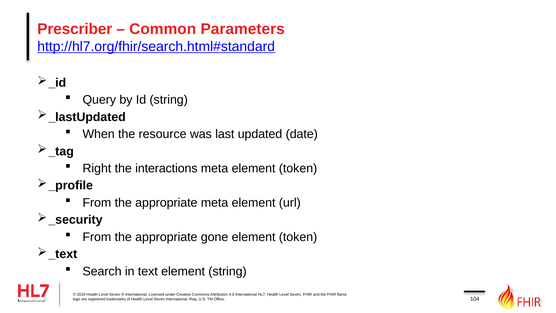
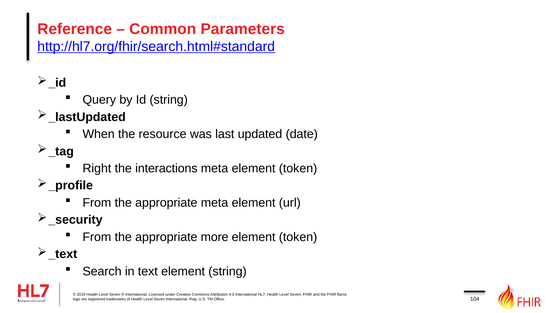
Prescriber: Prescriber -> Reference
gone: gone -> more
